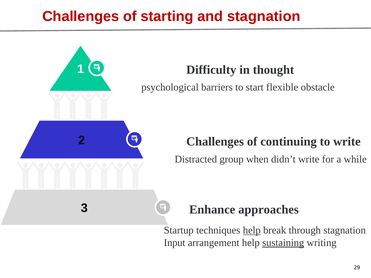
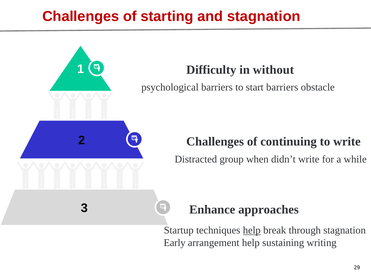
thought: thought -> without
start flexible: flexible -> barriers
Input: Input -> Early
sustaining underline: present -> none
